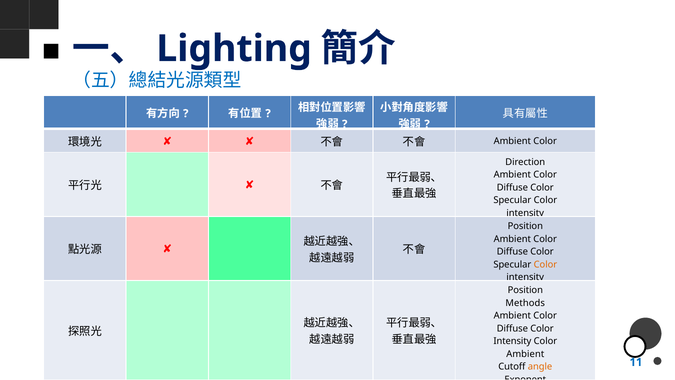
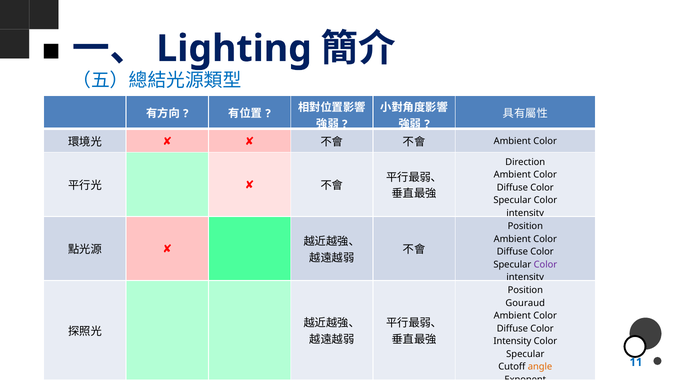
Color at (545, 264) colour: orange -> purple
Methods: Methods -> Gouraud
Ambient at (525, 354): Ambient -> Specular
